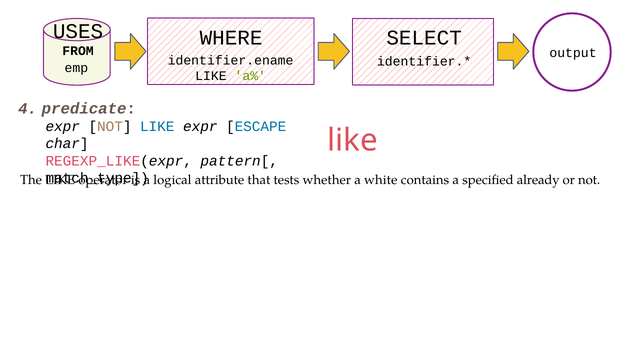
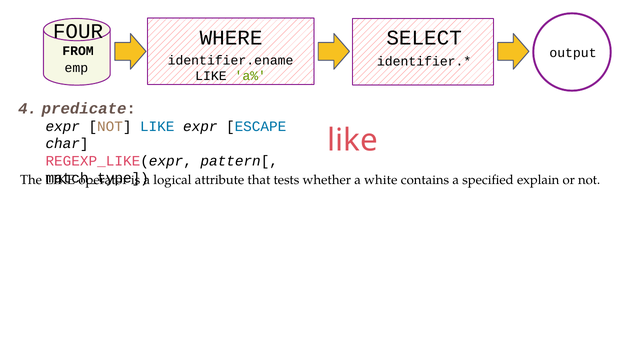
USES: USES -> FOUR
already: already -> explain
